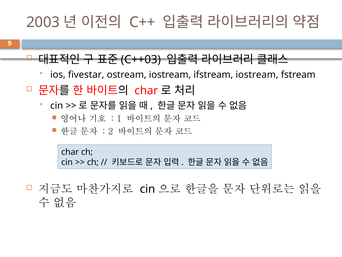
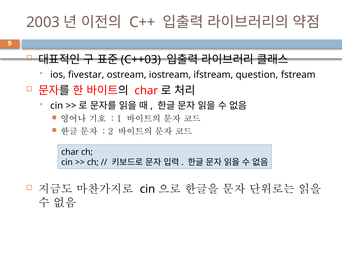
ifstream iostream: iostream -> question
